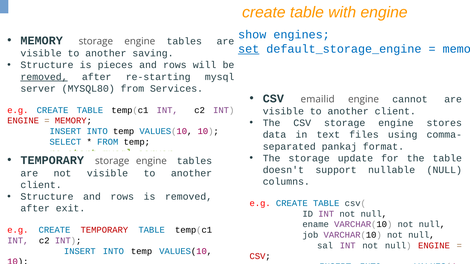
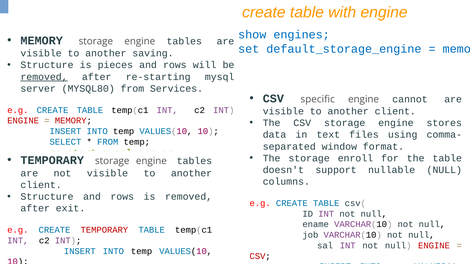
set underline: present -> none
emailid: emailid -> specific
pankaj: pankaj -> window
update: update -> enroll
